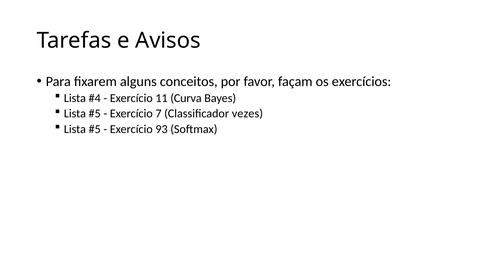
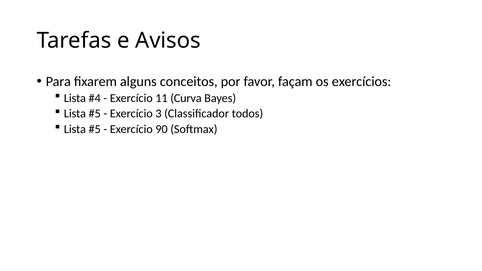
7: 7 -> 3
vezes: vezes -> todos
93: 93 -> 90
